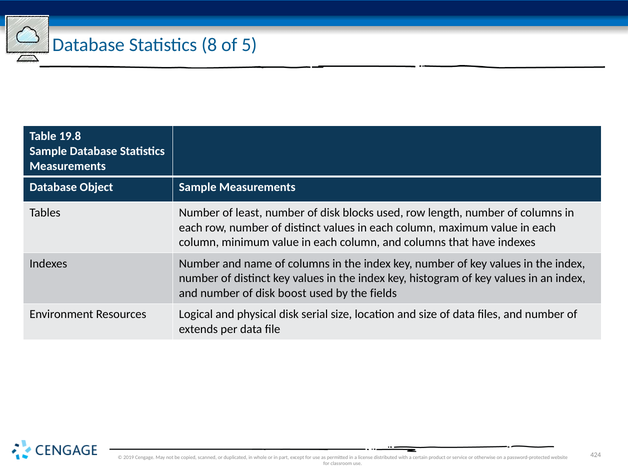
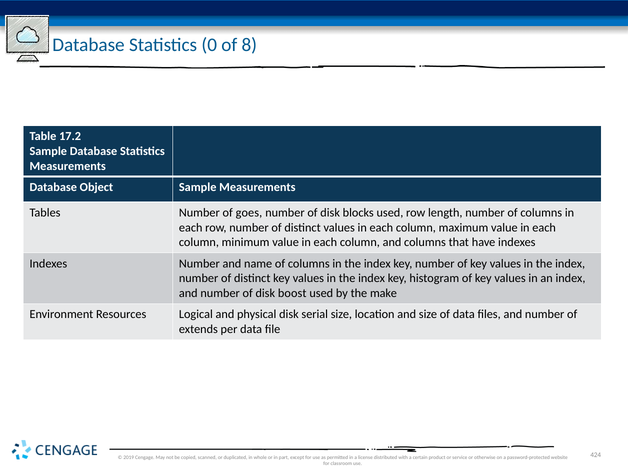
8: 8 -> 0
5: 5 -> 8
19.8: 19.8 -> 17.2
least: least -> goes
fields: fields -> make
